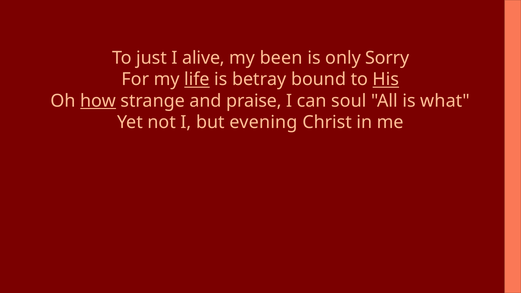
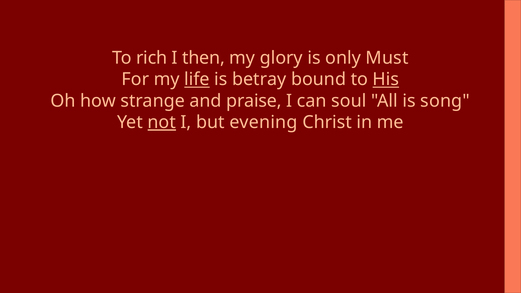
just: just -> rich
alive: alive -> then
been: been -> glory
Sorry: Sorry -> Must
how underline: present -> none
what: what -> song
not underline: none -> present
